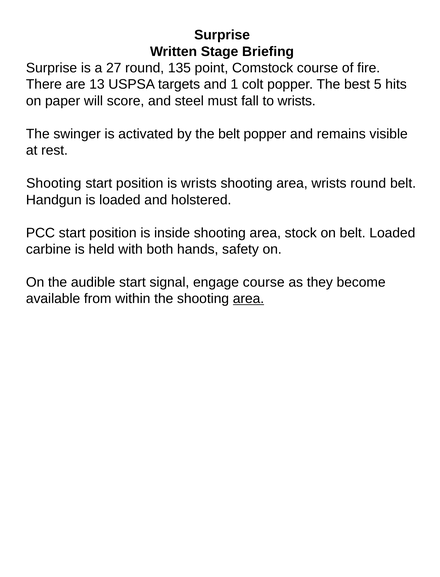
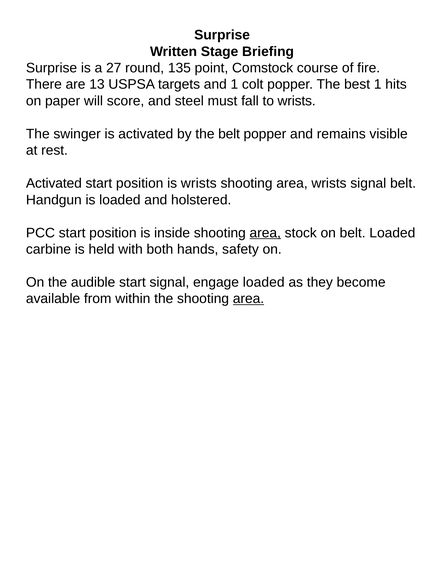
best 5: 5 -> 1
Shooting at (54, 184): Shooting -> Activated
wrists round: round -> signal
area at (265, 233) underline: none -> present
engage course: course -> loaded
